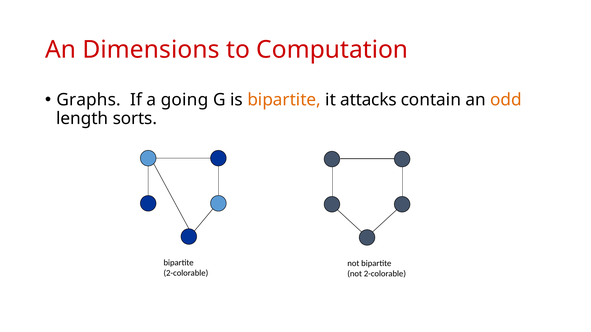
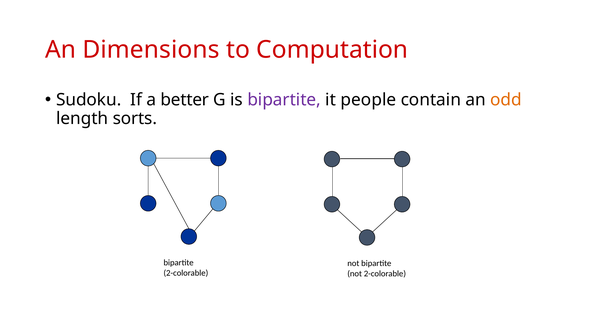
Graphs: Graphs -> Sudoku
going: going -> better
bipartite at (284, 100) colour: orange -> purple
attacks: attacks -> people
